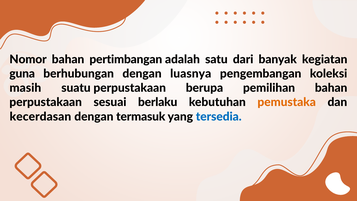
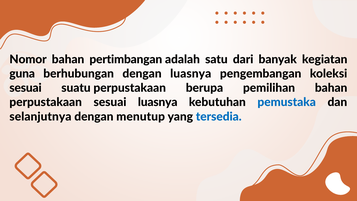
masih at (25, 88): masih -> sesuai
sesuai berlaku: berlaku -> luasnya
pemustaka colour: orange -> blue
kecerdasan: kecerdasan -> selanjutnya
termasuk: termasuk -> menutup
